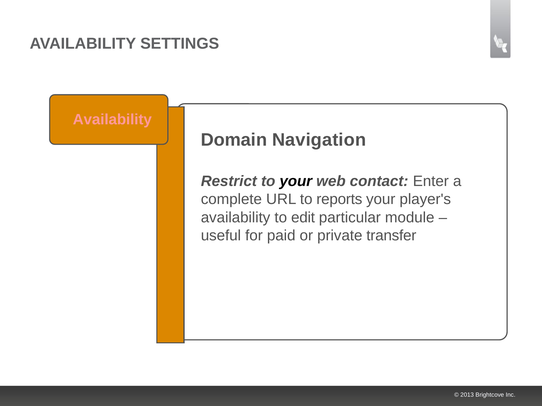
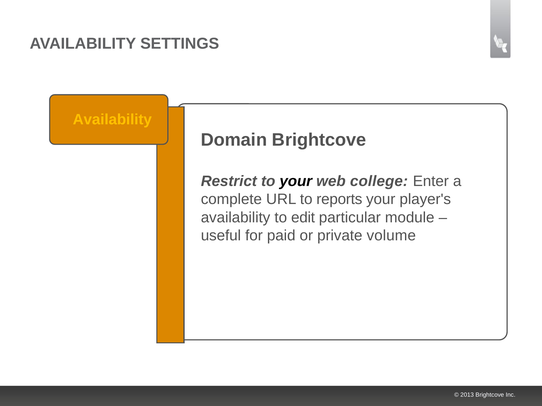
Availability at (112, 120) colour: pink -> yellow
Domain Navigation: Navigation -> Brightcove
contact: contact -> college
transfer: transfer -> volume
